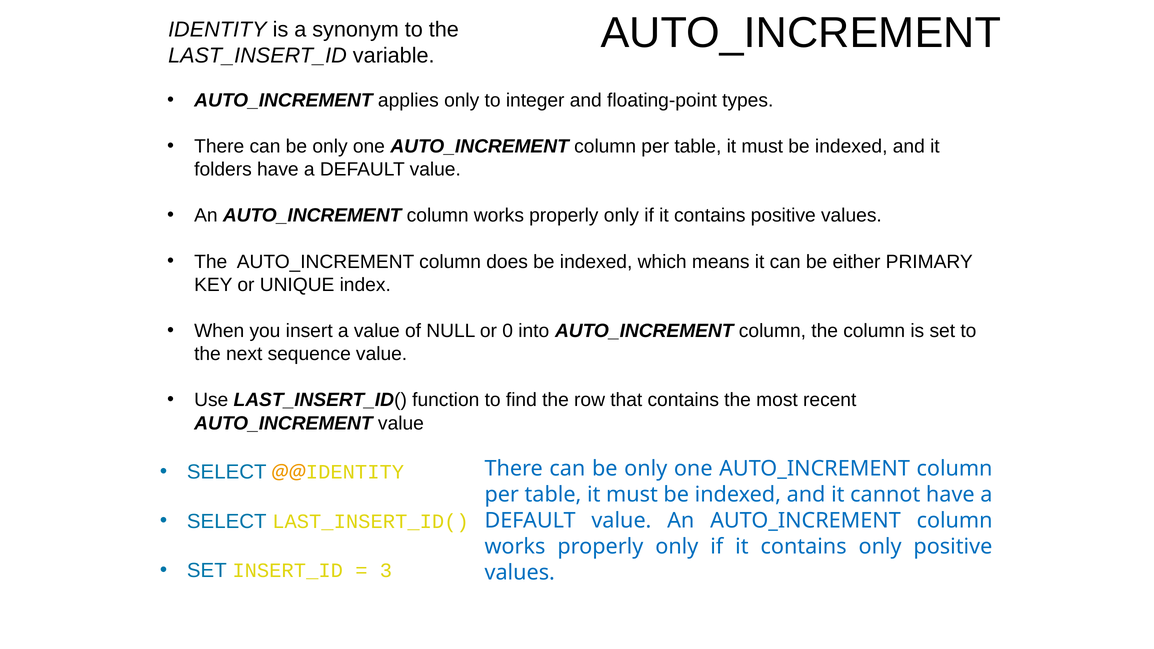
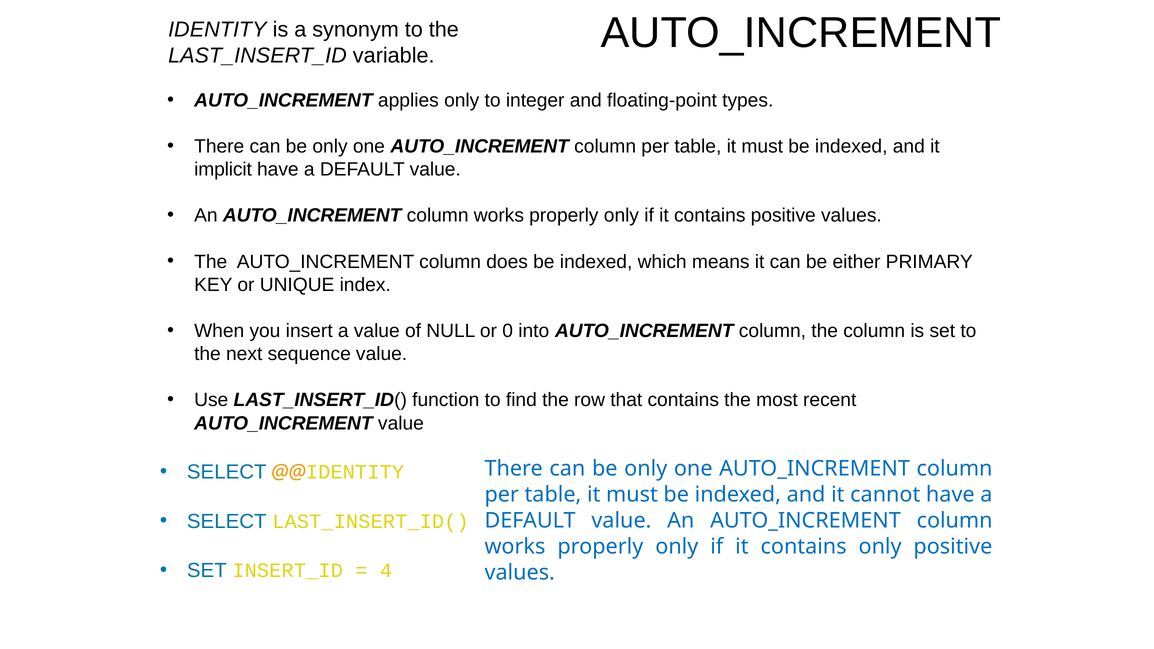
folders: folders -> implicit
3: 3 -> 4
